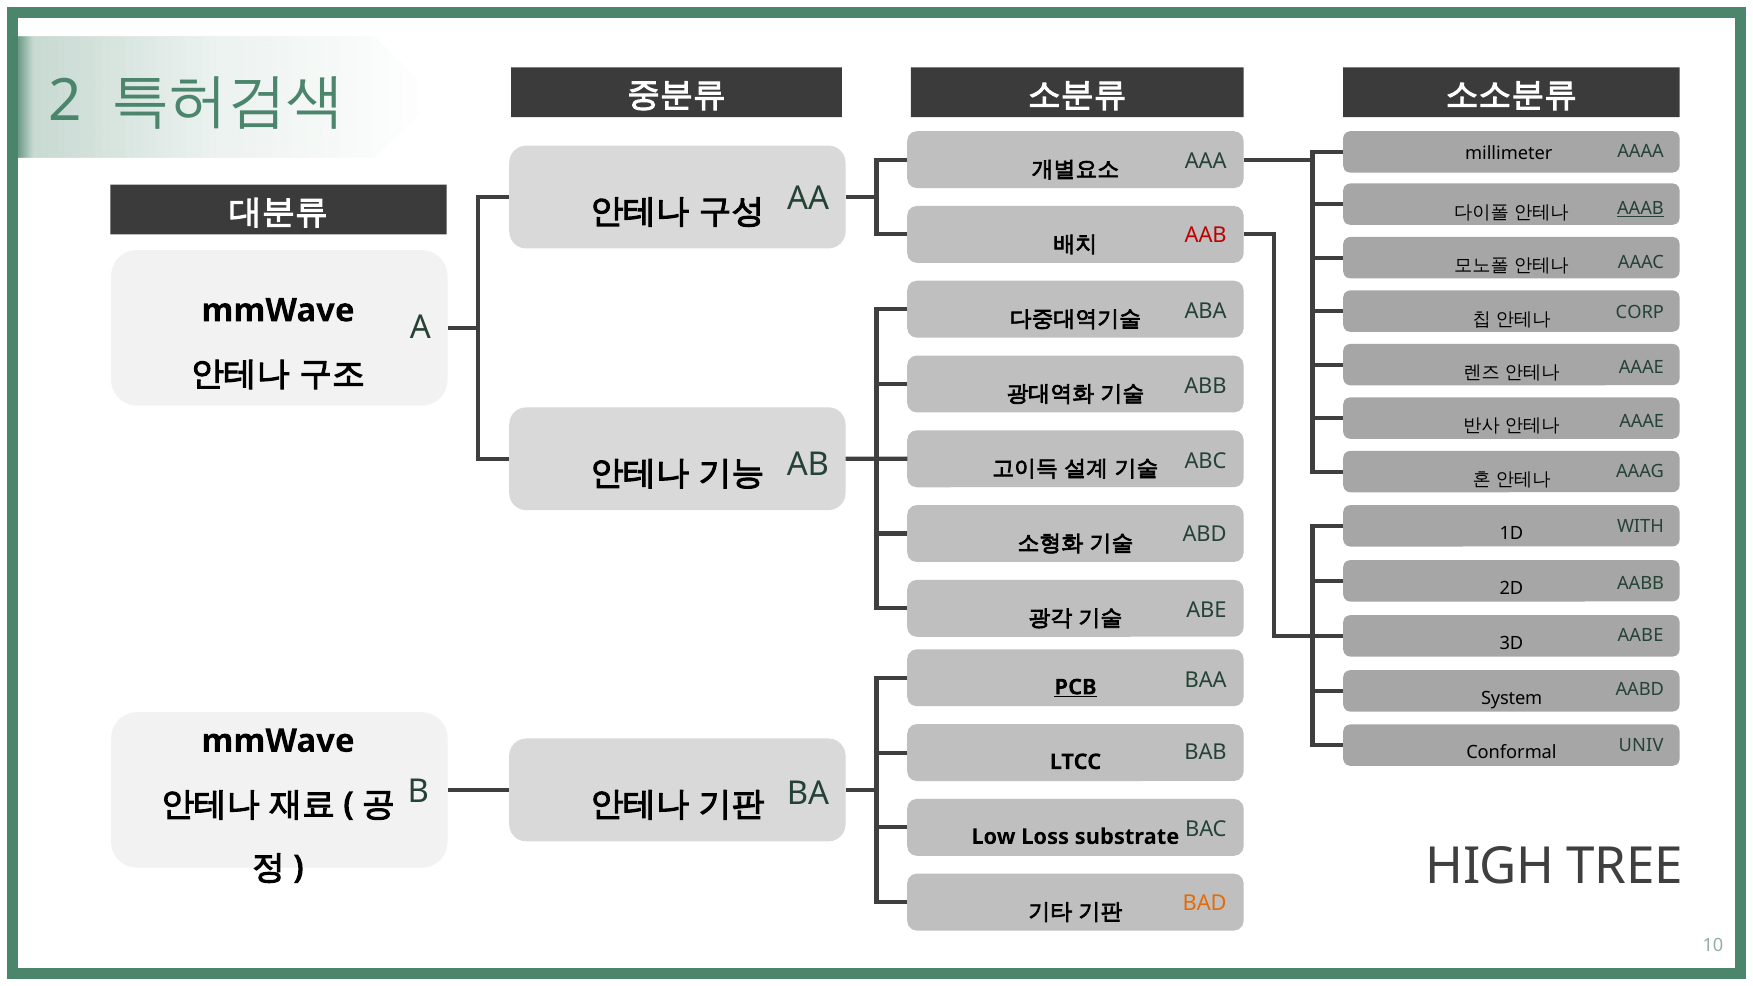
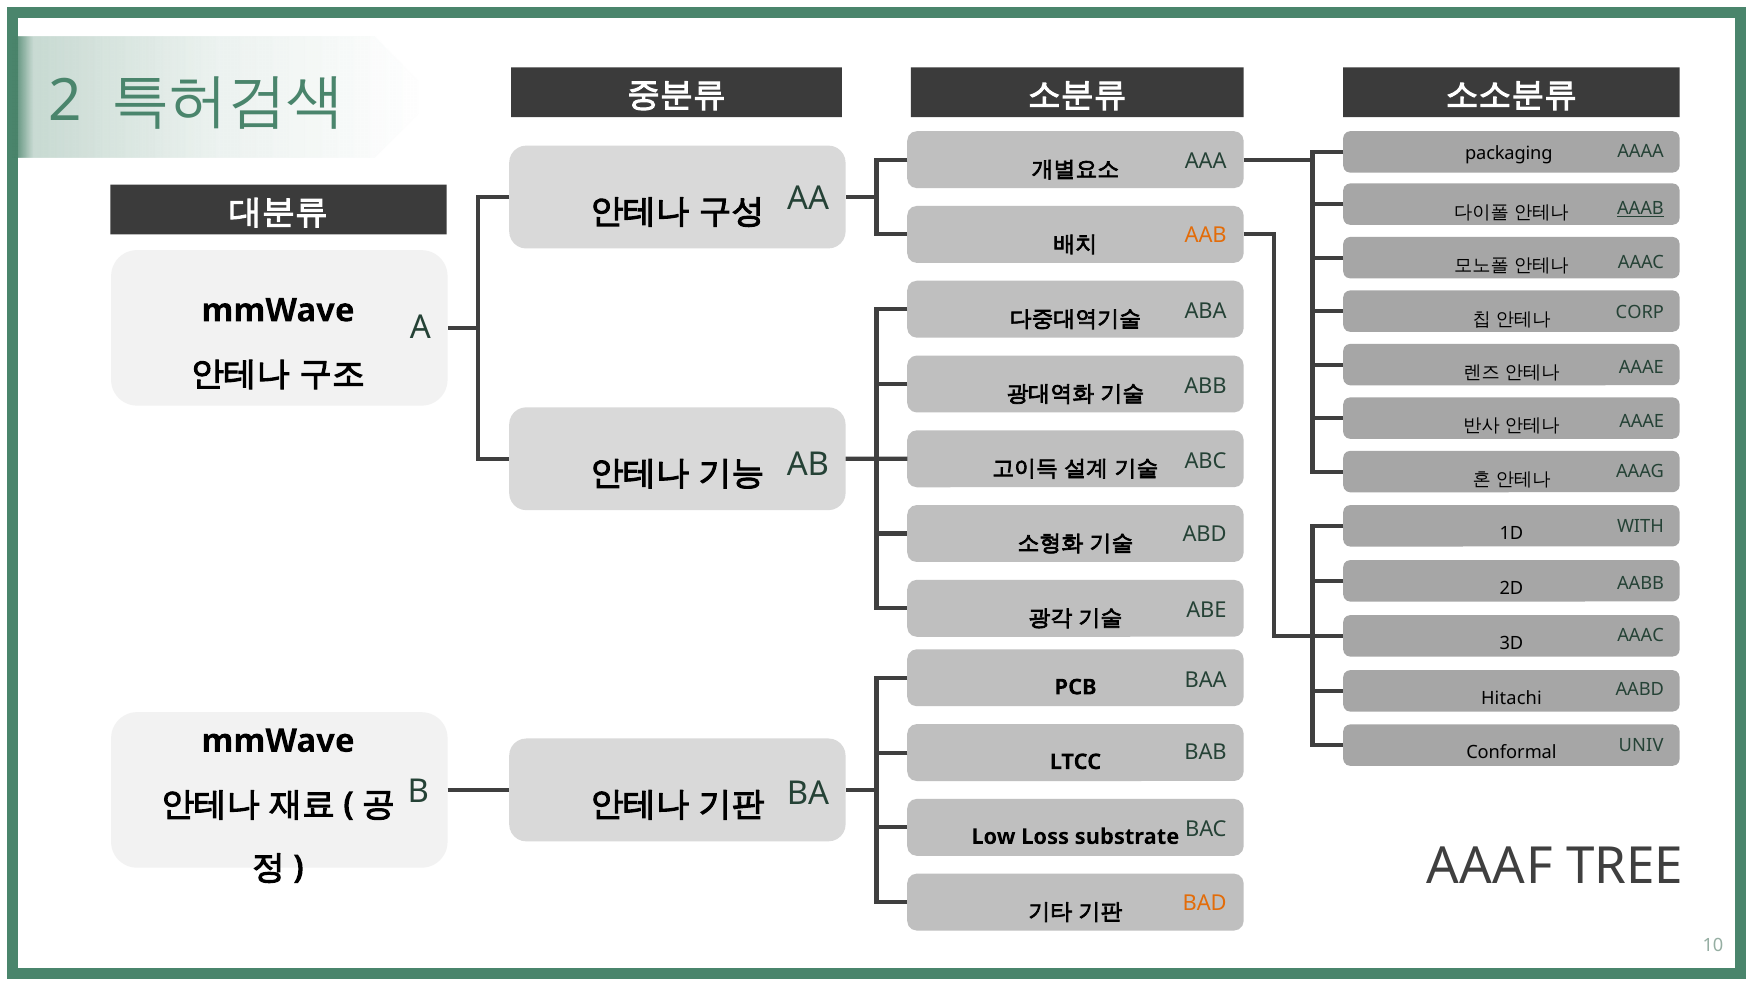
millimeter: millimeter -> packaging
AAB colour: red -> orange
AABE at (1640, 636): AABE -> AAAC
PCB underline: present -> none
System: System -> Hitachi
HIGH: HIGH -> AAAF
